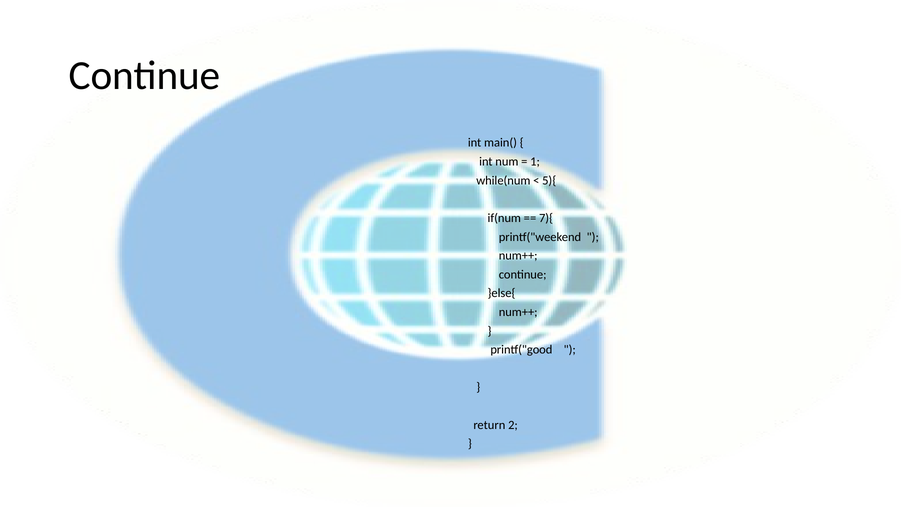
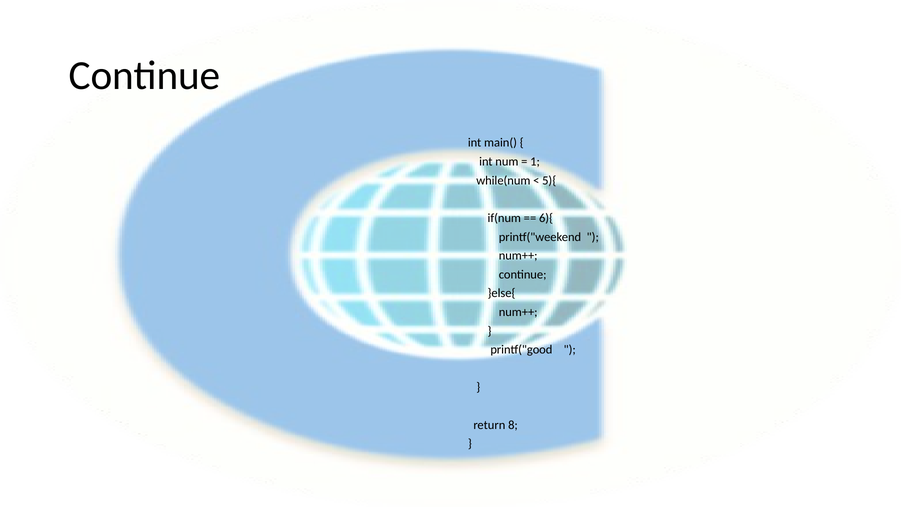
7){: 7){ -> 6){
2: 2 -> 8
